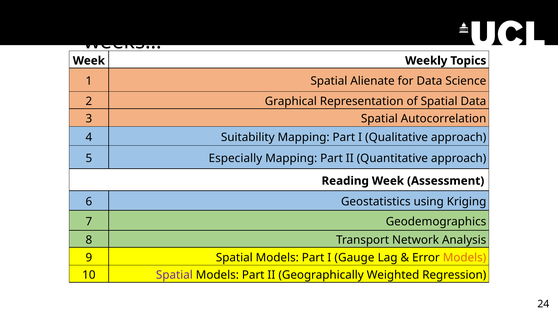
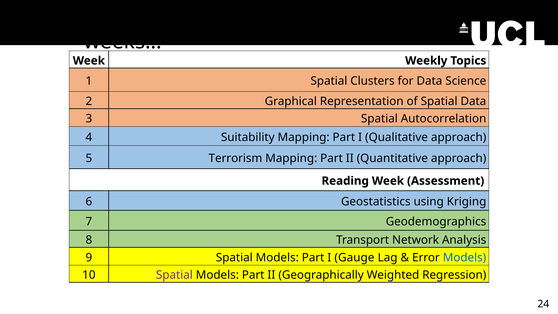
Alienate: Alienate -> Clusters
Especially: Especially -> Terrorism
Models at (465, 257) colour: orange -> blue
